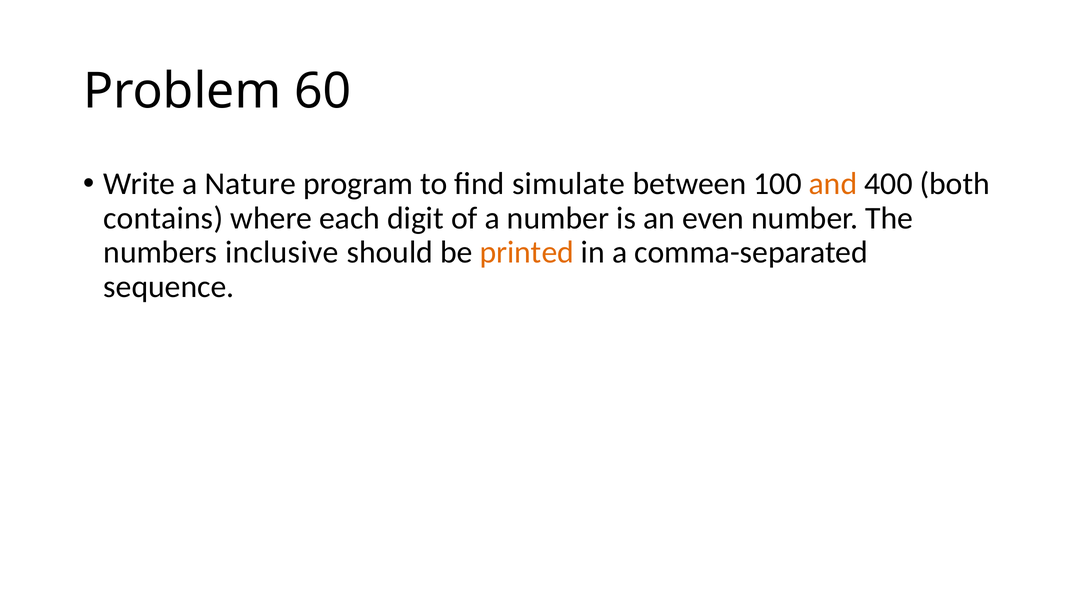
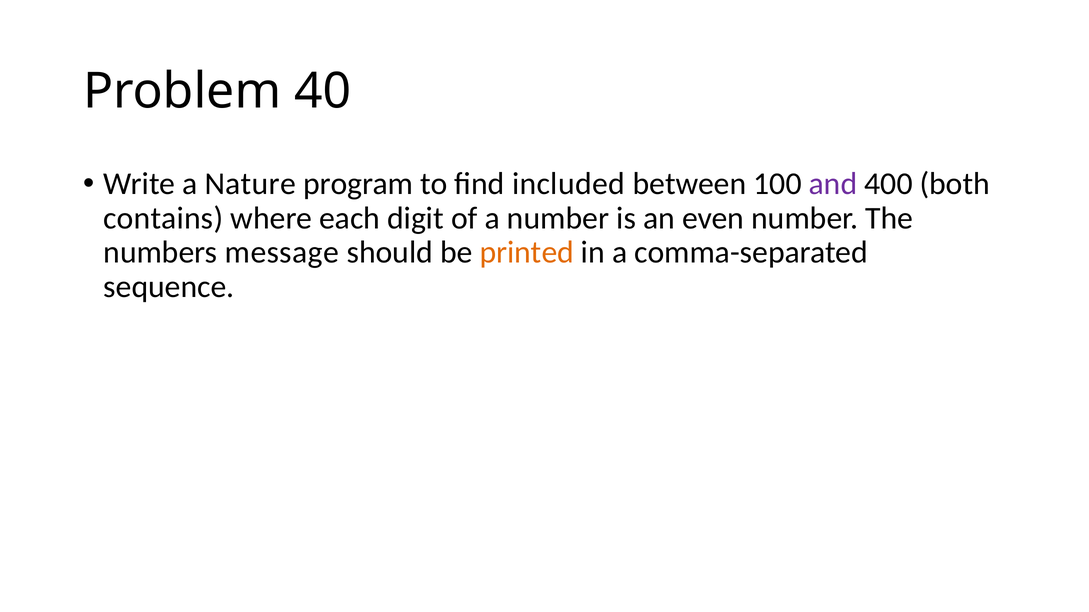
60: 60 -> 40
simulate: simulate -> included
and colour: orange -> purple
inclusive: inclusive -> message
